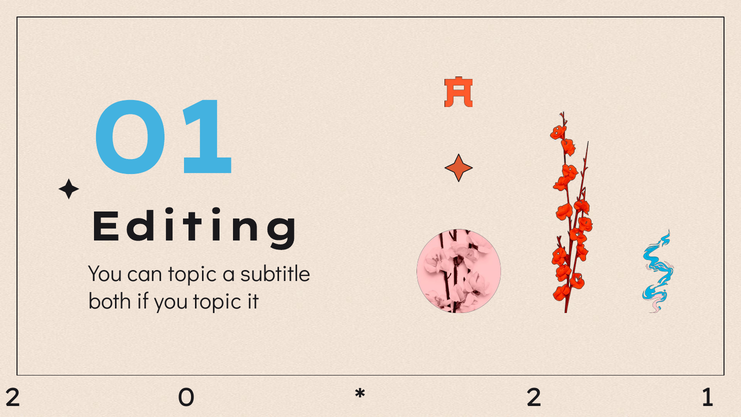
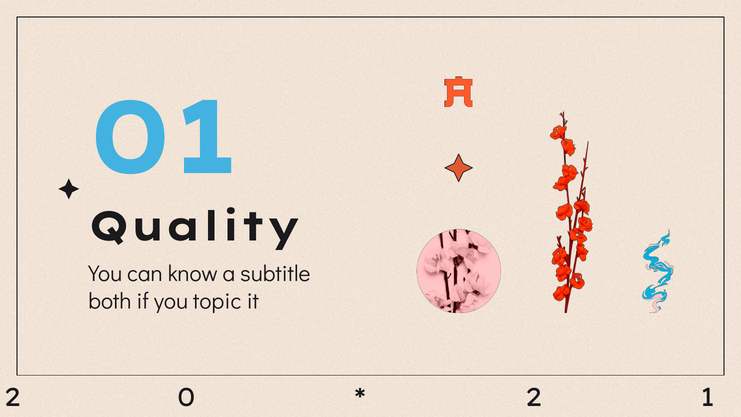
Editing: Editing -> Quality
can topic: topic -> know
